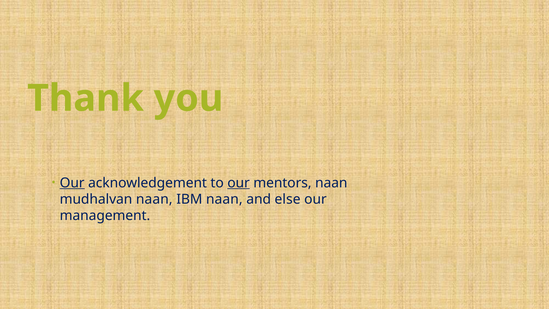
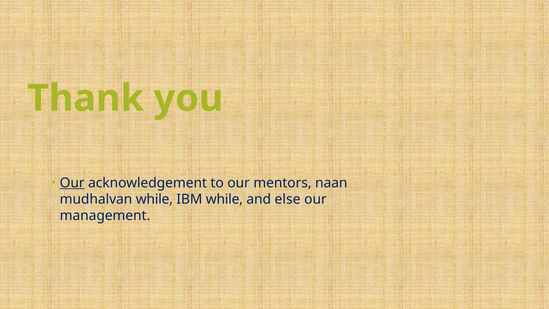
our at (239, 183) underline: present -> none
mudhalvan naan: naan -> while
IBM naan: naan -> while
